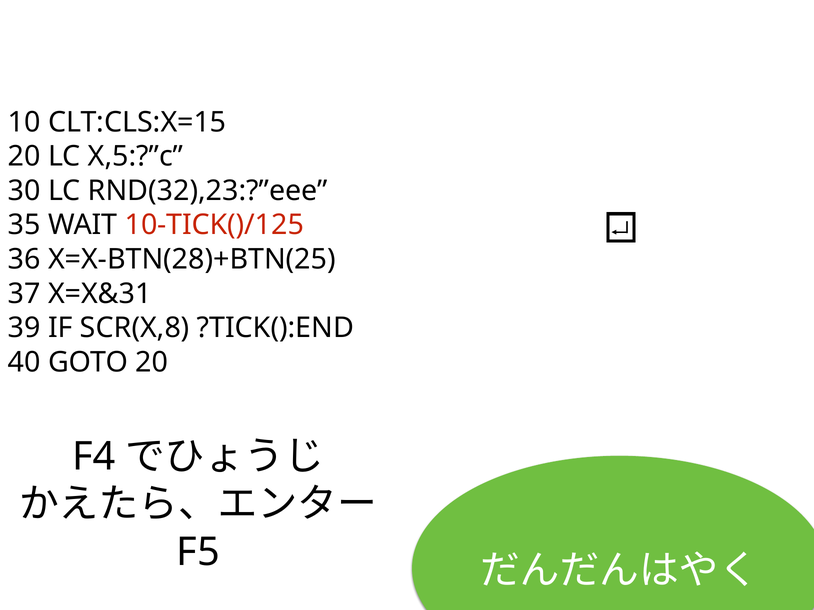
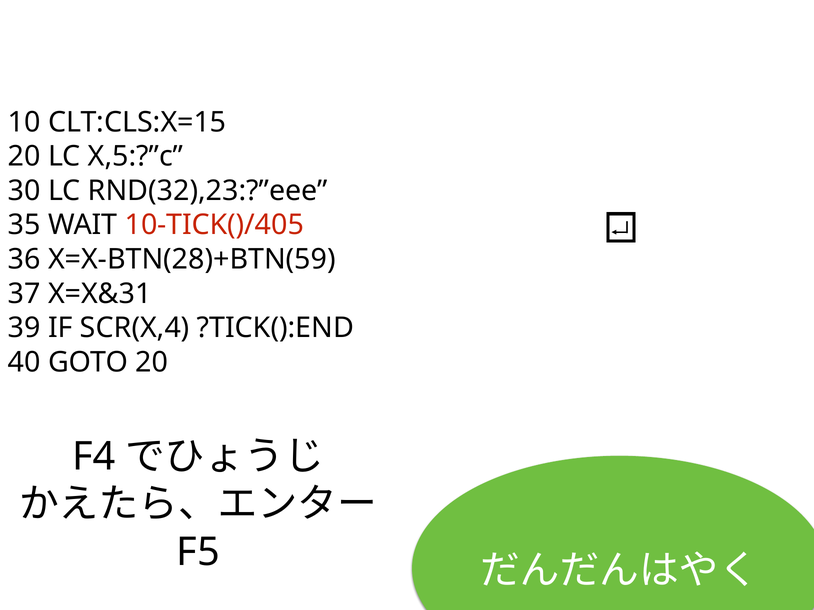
10-TICK()/125: 10-TICK()/125 -> 10-TICK()/405
X=X-BTN(28)+BTN(25: X=X-BTN(28)+BTN(25 -> X=X-BTN(28)+BTN(59
SCR(X,8: SCR(X,8 -> SCR(X,4
